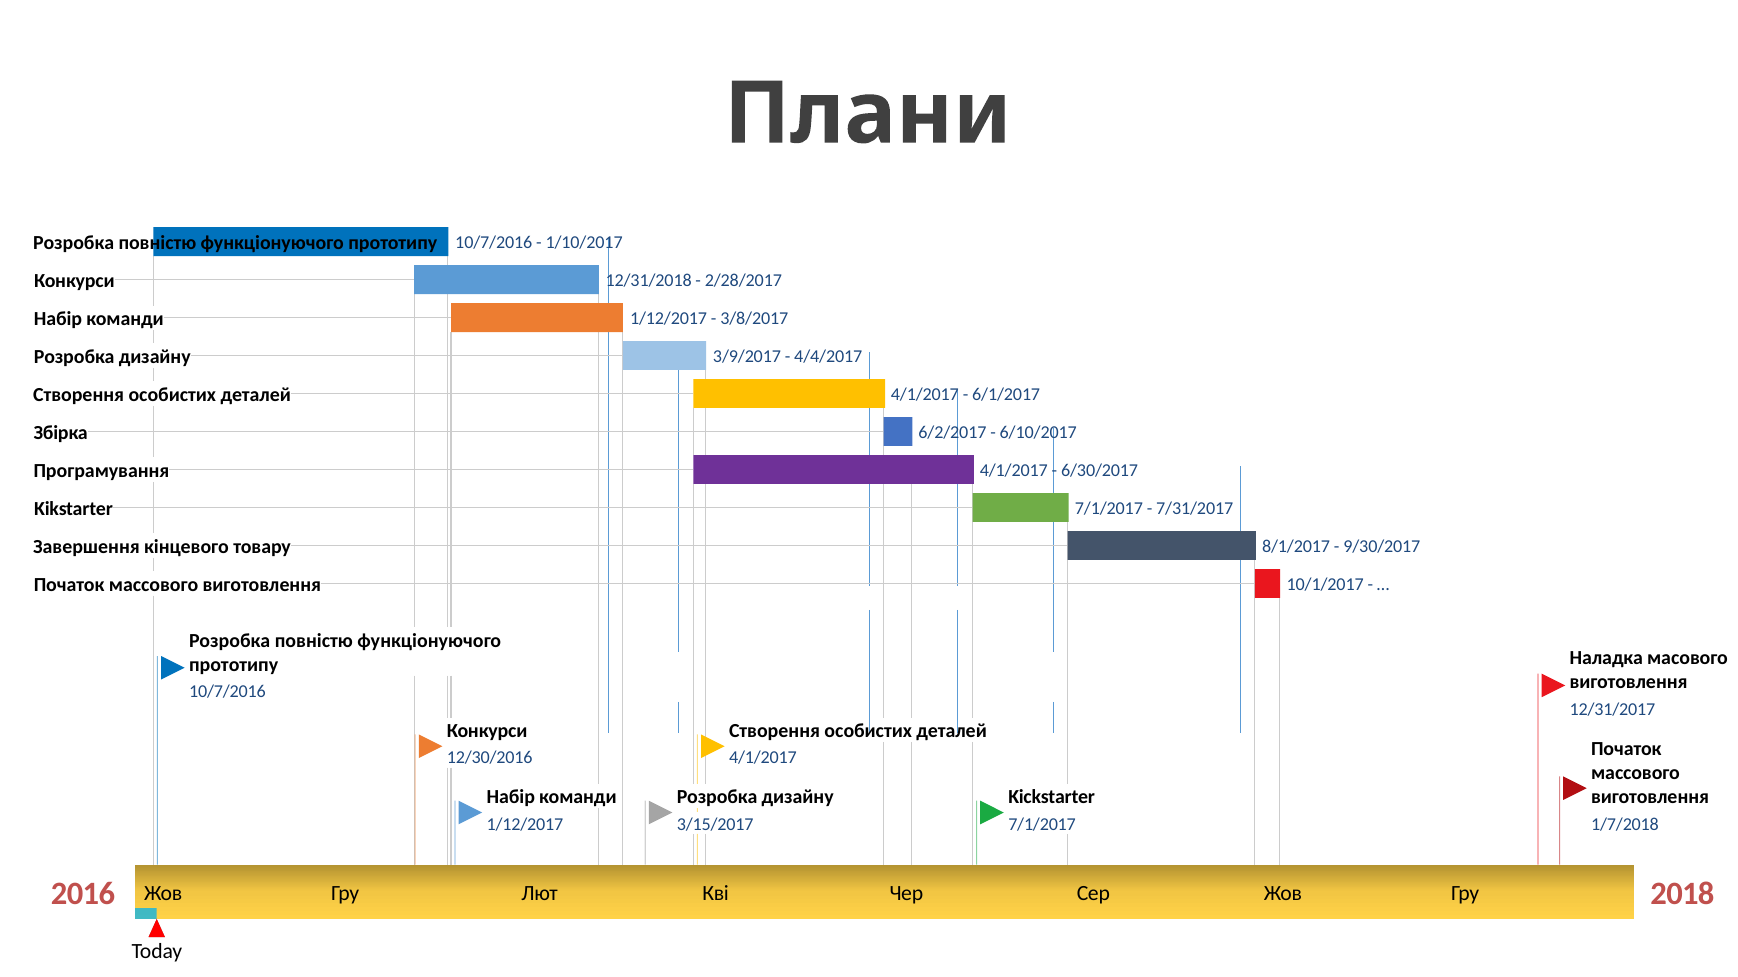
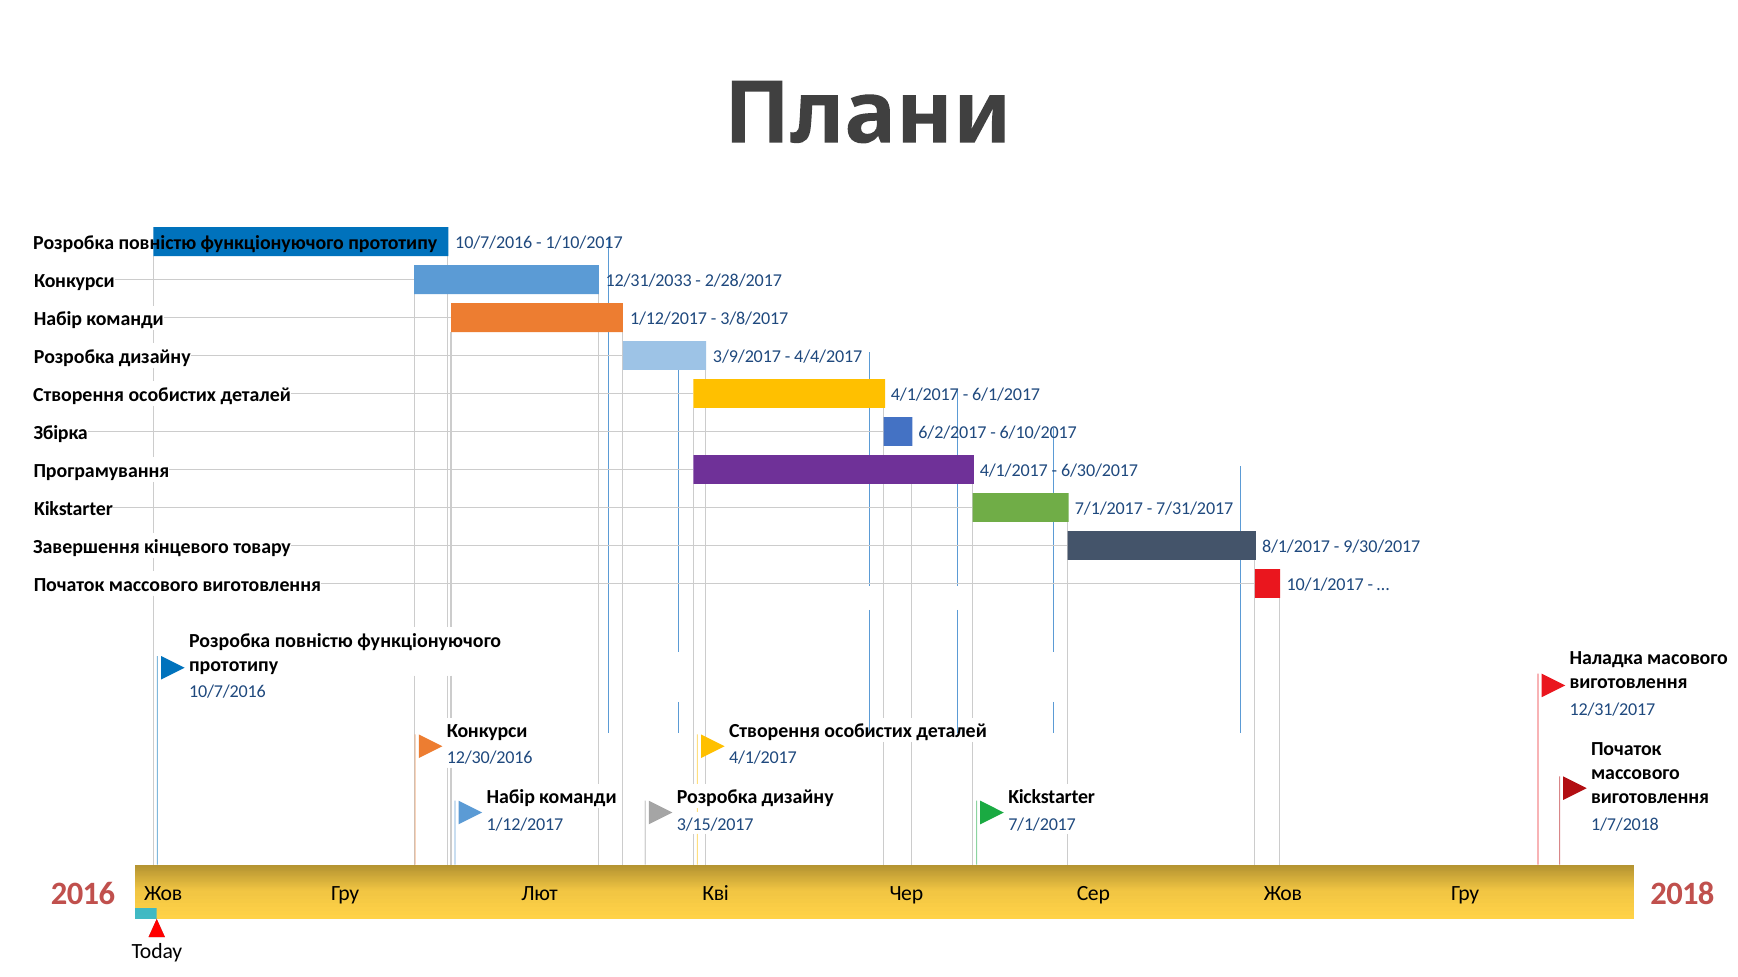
12/31/2018: 12/31/2018 -> 12/31/2033
